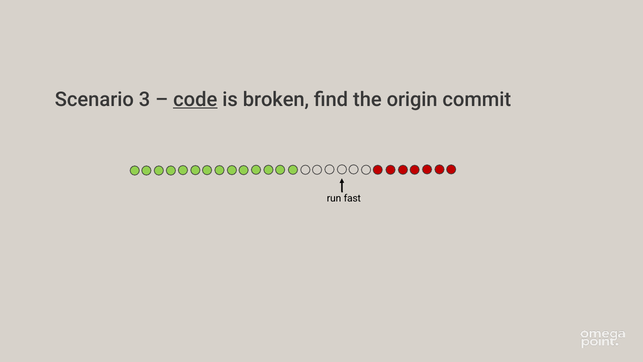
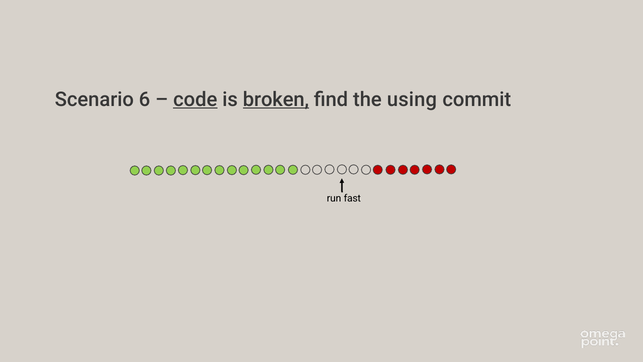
3: 3 -> 6
broken underline: none -> present
origin: origin -> using
